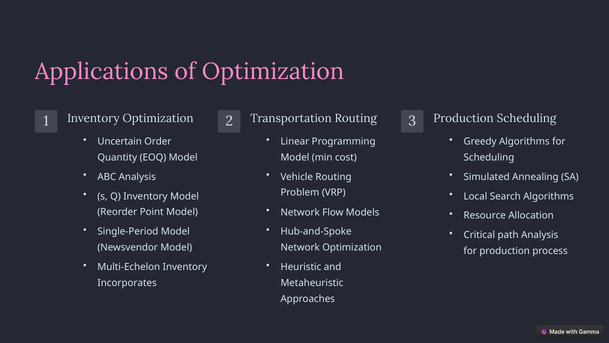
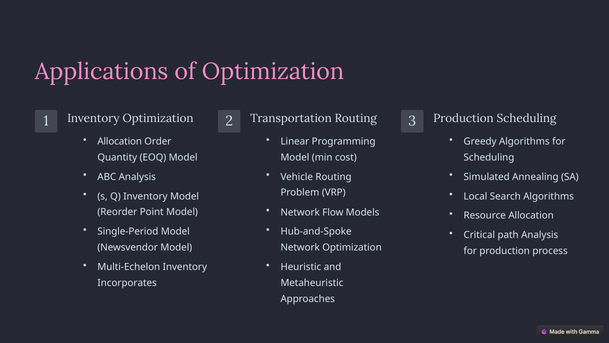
Uncertain at (120, 141): Uncertain -> Allocation
